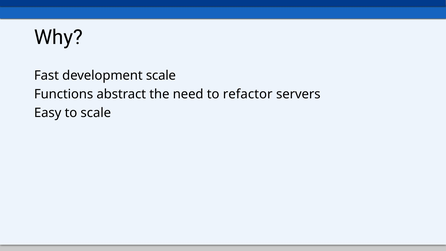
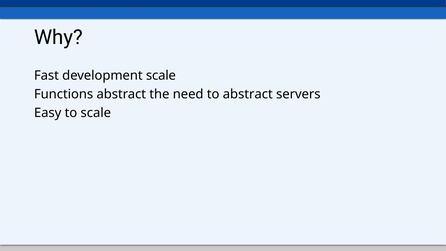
to refactor: refactor -> abstract
